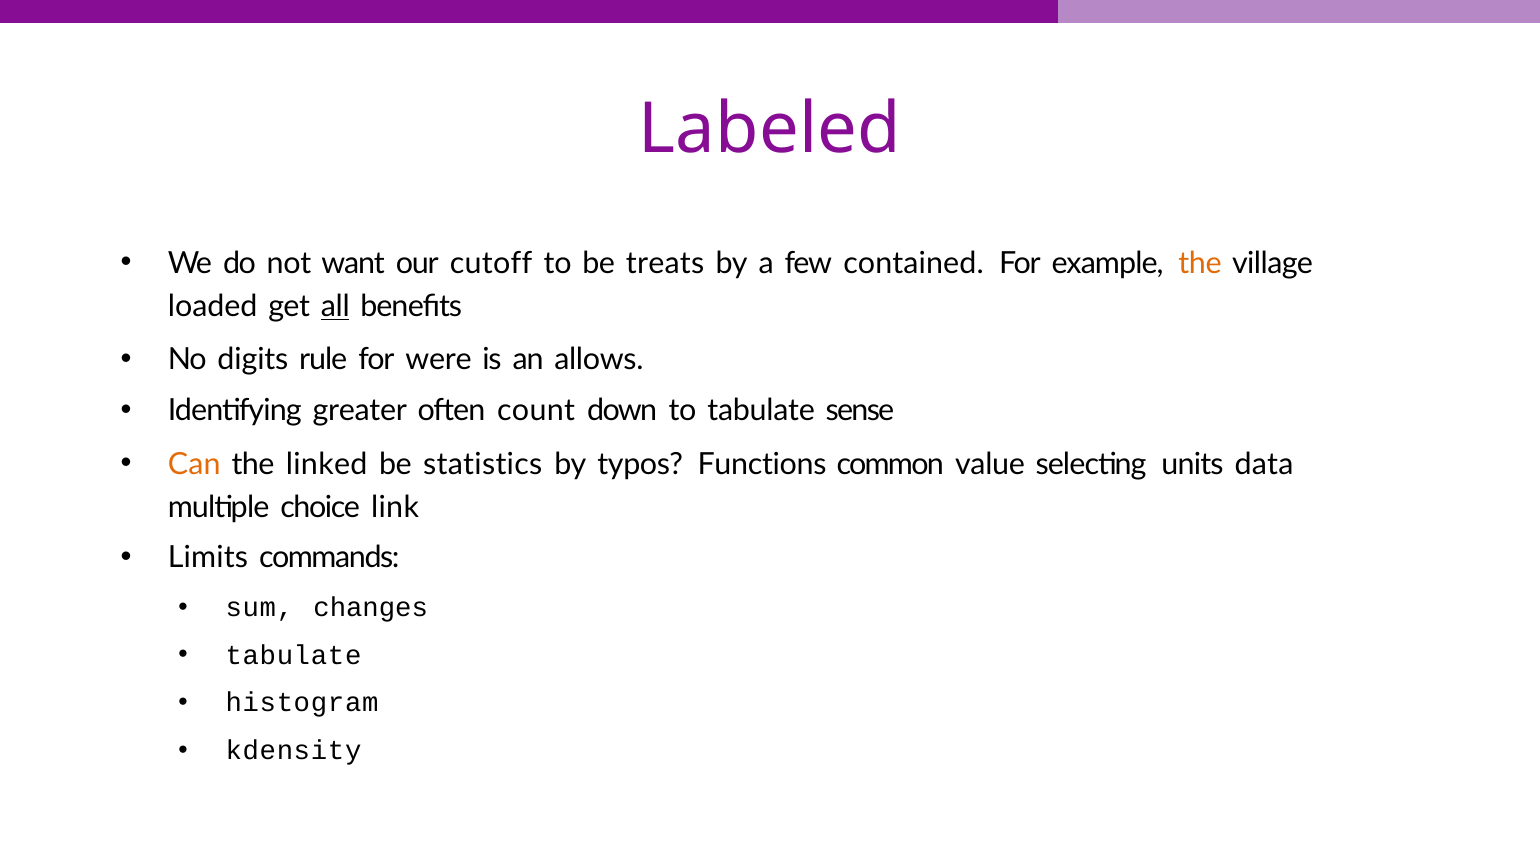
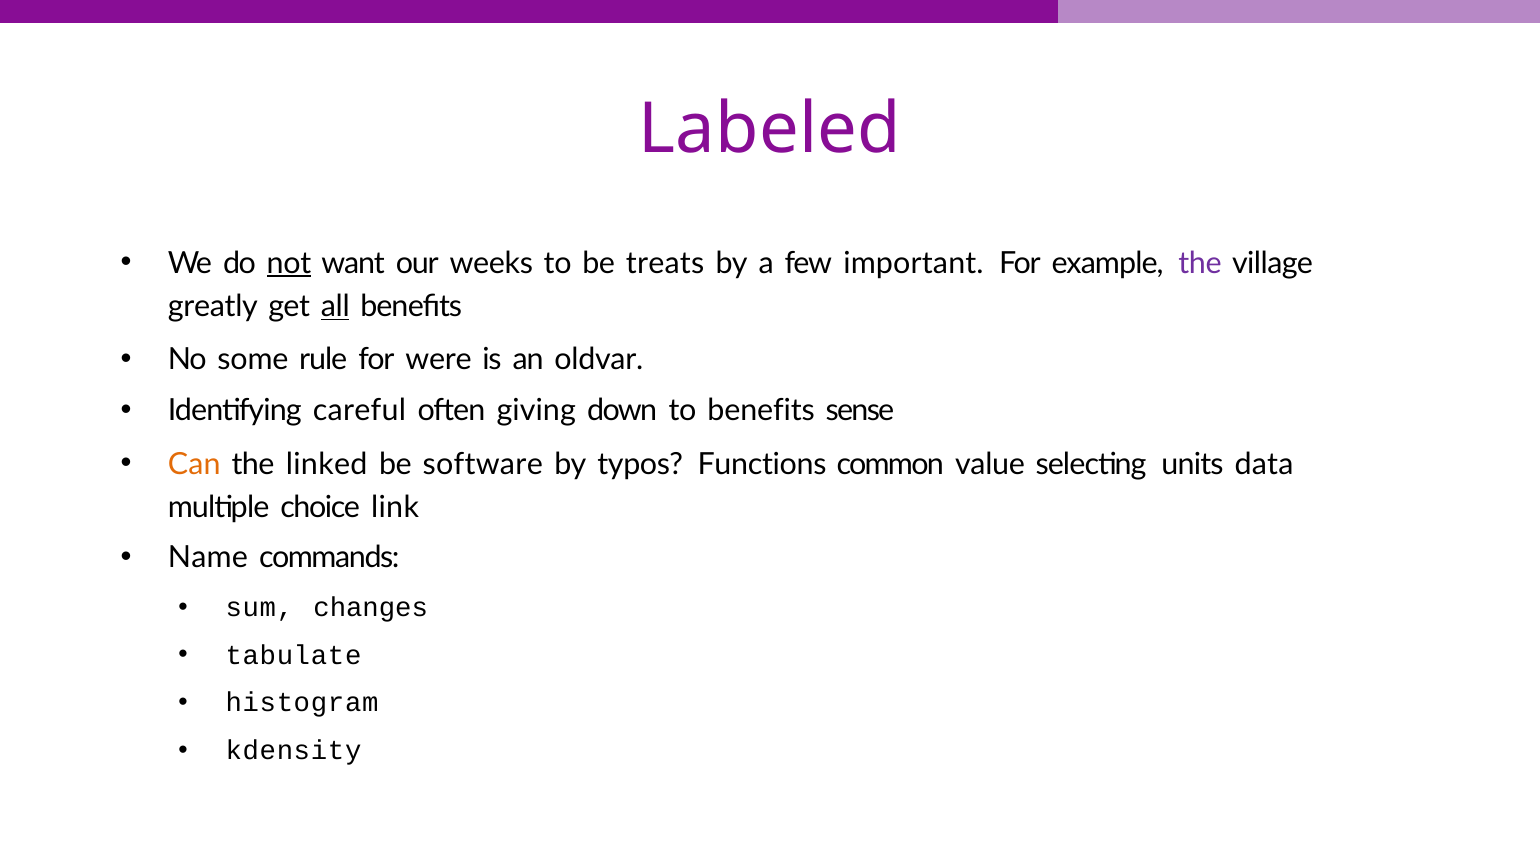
not underline: none -> present
cutoff: cutoff -> weeks
contained: contained -> important
the at (1200, 263) colour: orange -> purple
loaded: loaded -> greatly
digits: digits -> some
allows: allows -> oldvar
greater: greater -> careful
count: count -> giving
to tabulate: tabulate -> benefits
statistics: statistics -> software
Limits: Limits -> Name
